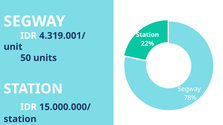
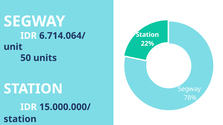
4.319.001/: 4.319.001/ -> 6.714.064/
